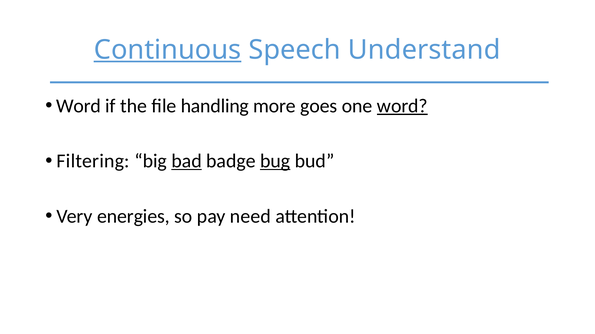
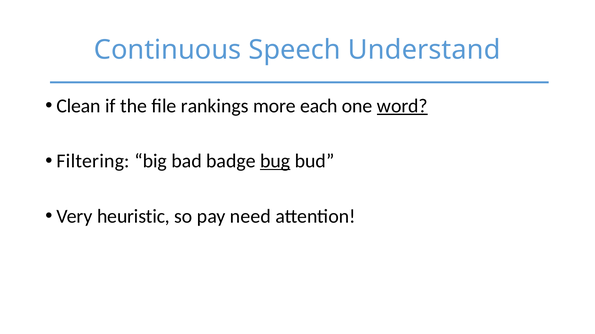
Continuous underline: present -> none
Word at (79, 106): Word -> Clean
handling: handling -> rankings
goes: goes -> each
bad underline: present -> none
energies: energies -> heuristic
